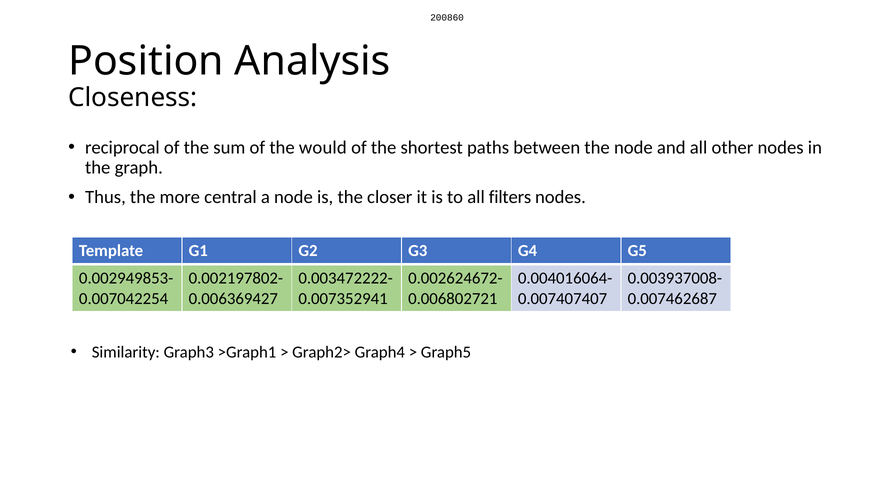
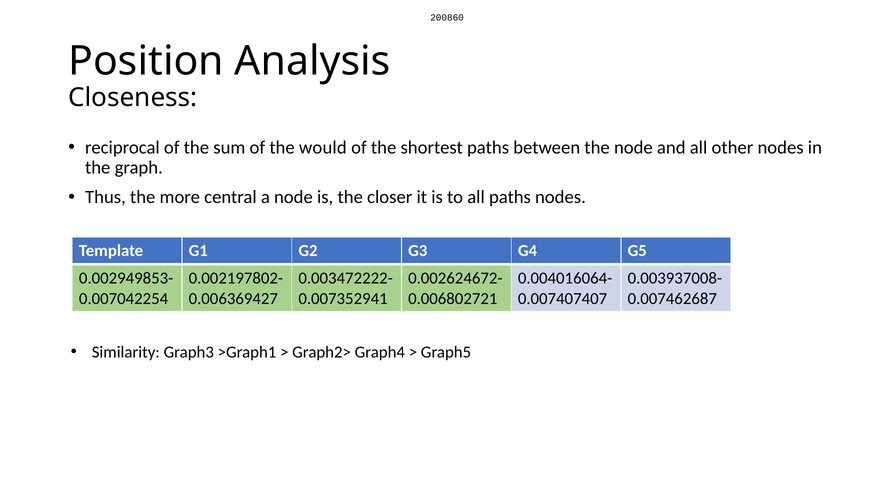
all filters: filters -> paths
